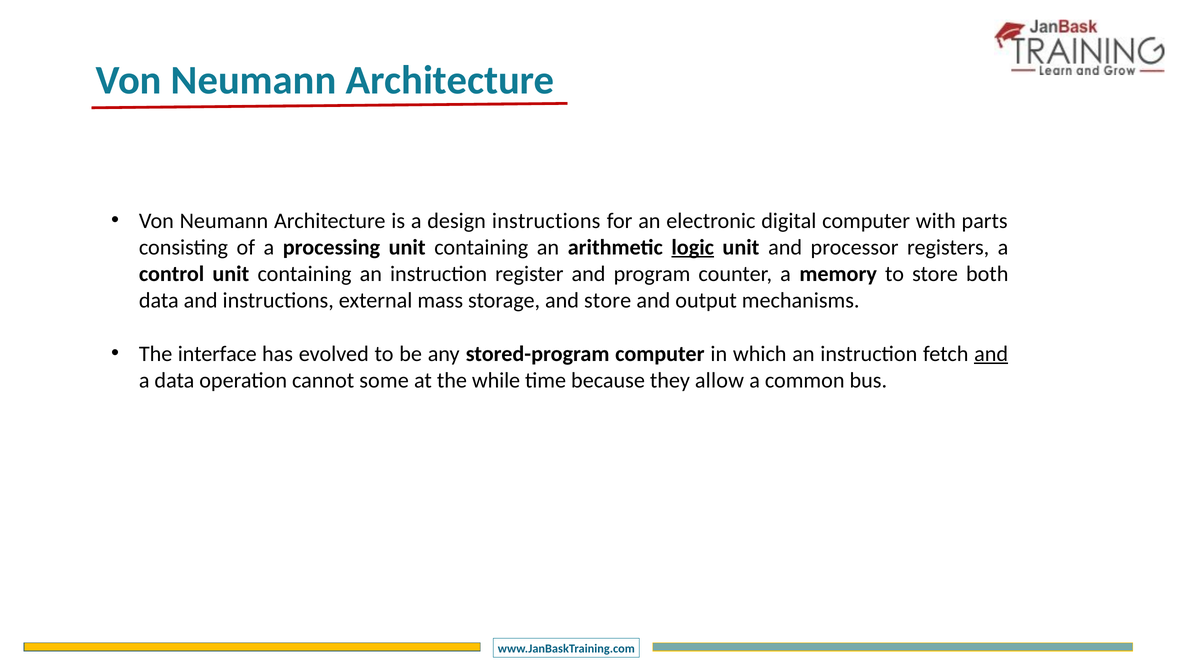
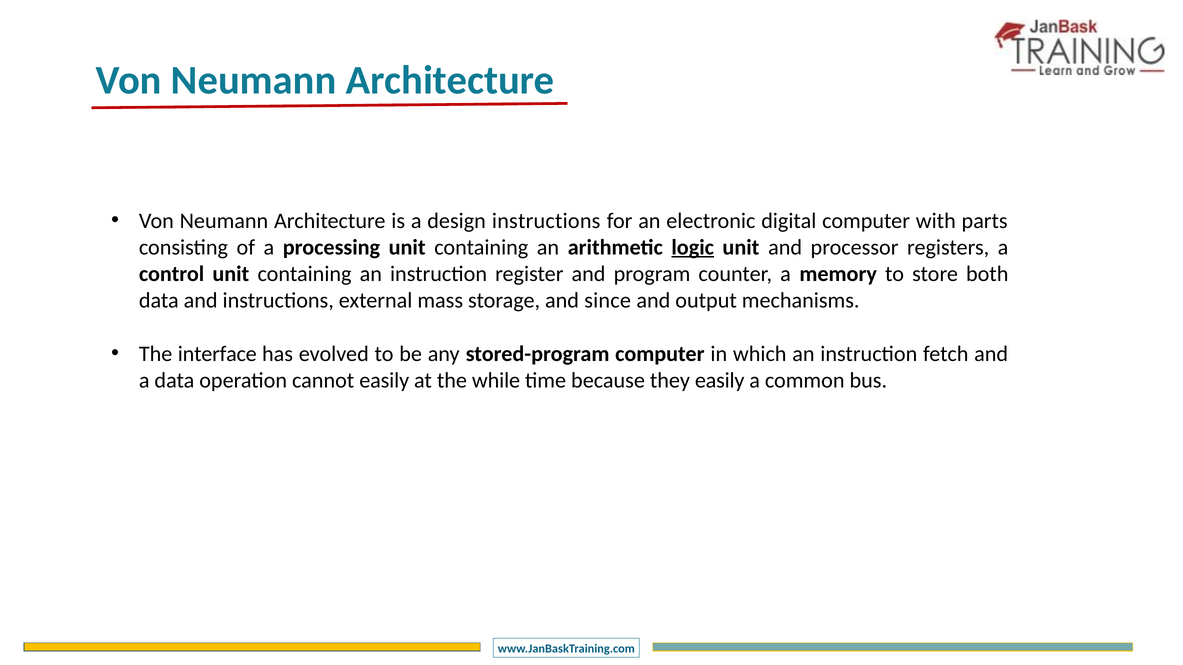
and store: store -> since
and at (991, 354) underline: present -> none
cannot some: some -> easily
they allow: allow -> easily
